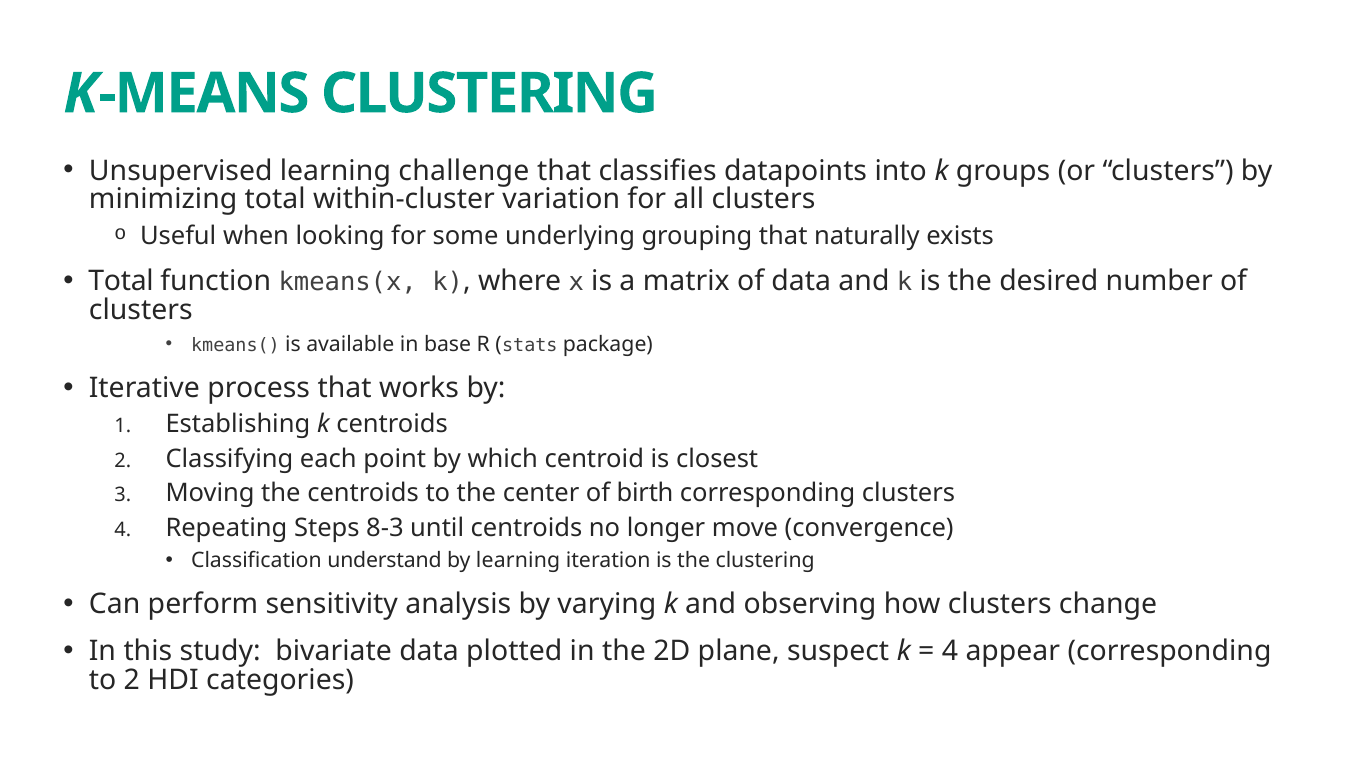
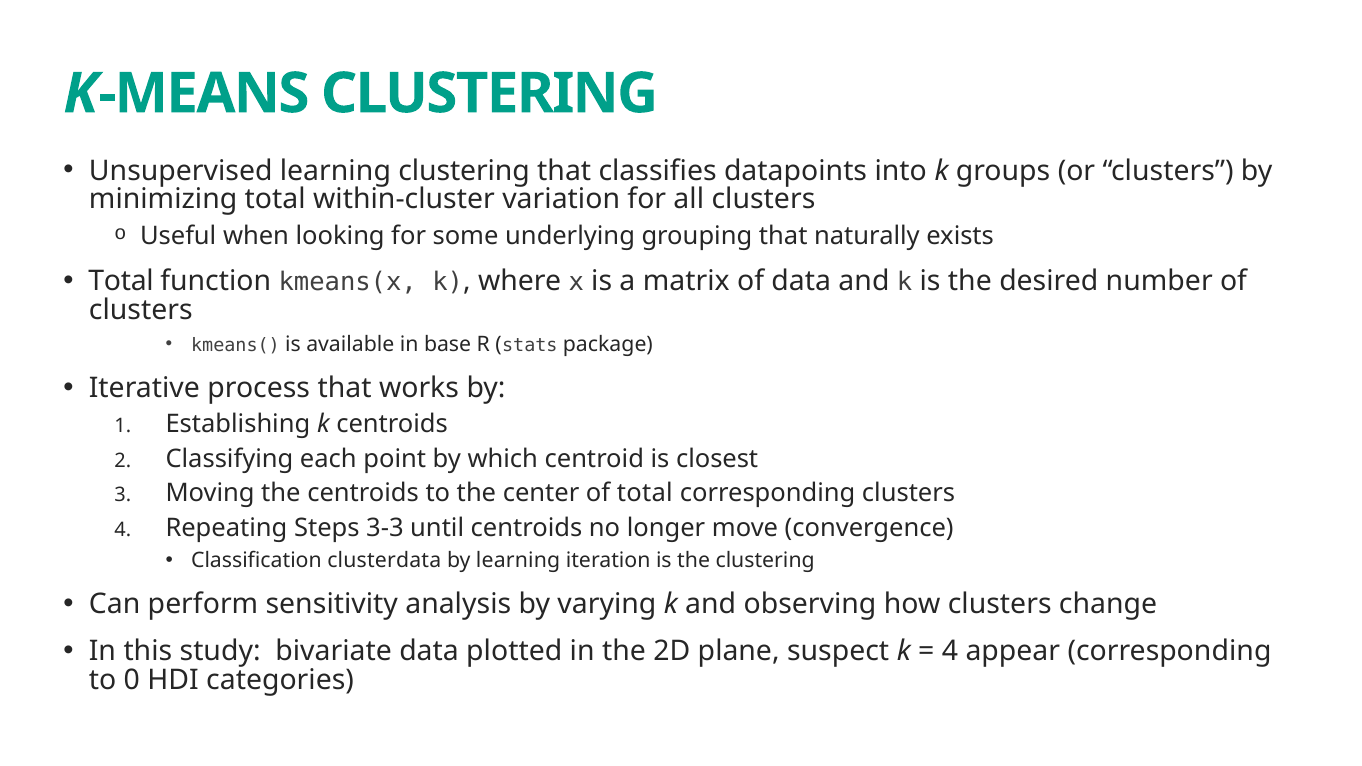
learning challenge: challenge -> clustering
of birth: birth -> total
8-3: 8-3 -> 3-3
understand: understand -> clusterdata
to 2: 2 -> 0
